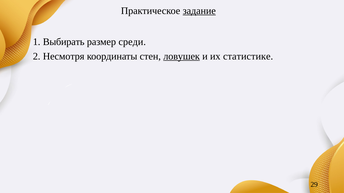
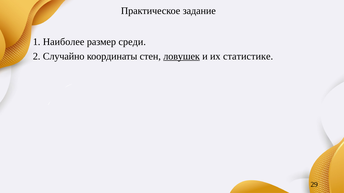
задание underline: present -> none
Выбирать: Выбирать -> Наиболее
Несмотря: Несмотря -> Случайно
